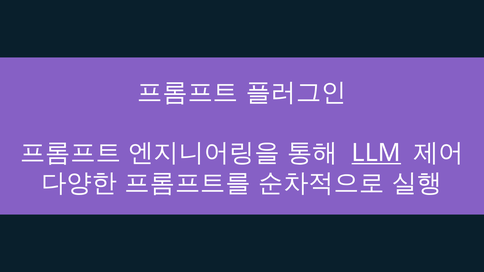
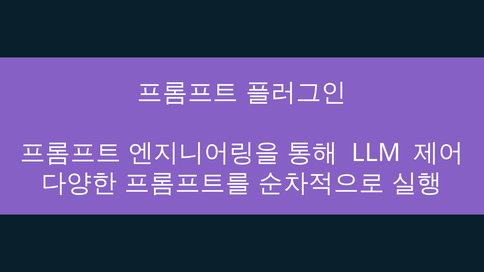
LLM underline: present -> none
